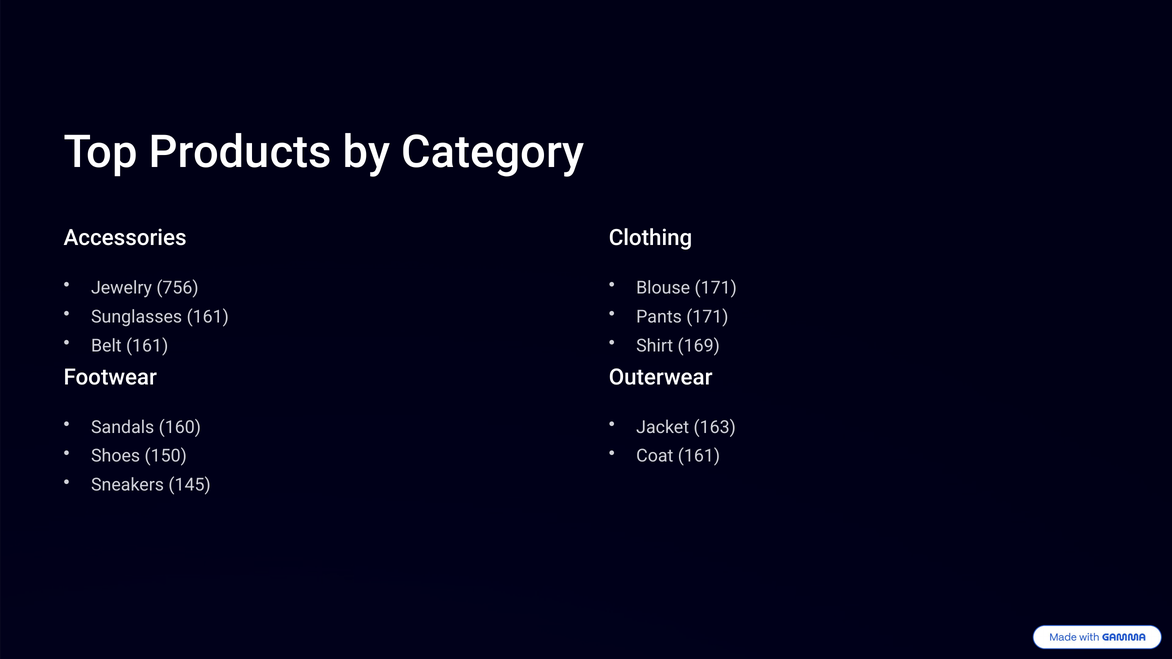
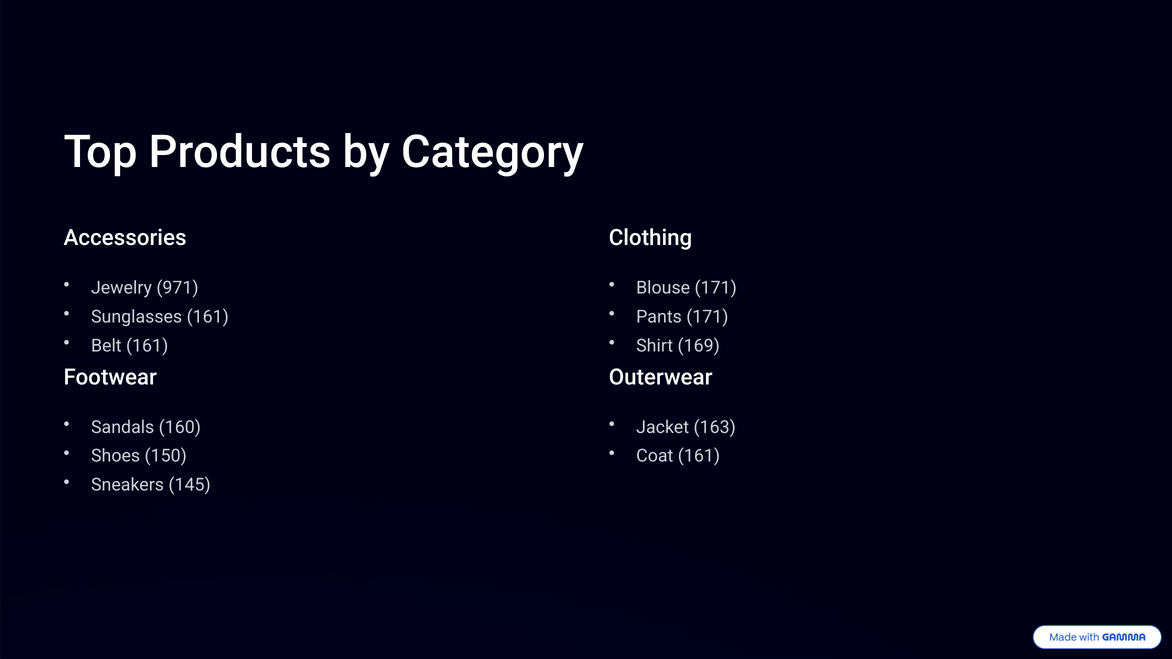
756: 756 -> 971
